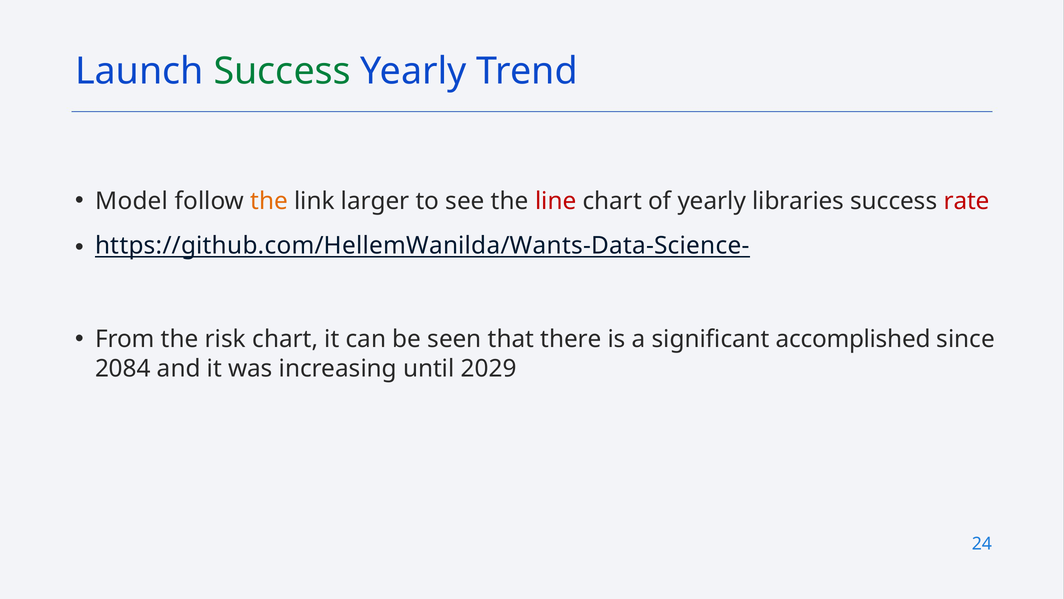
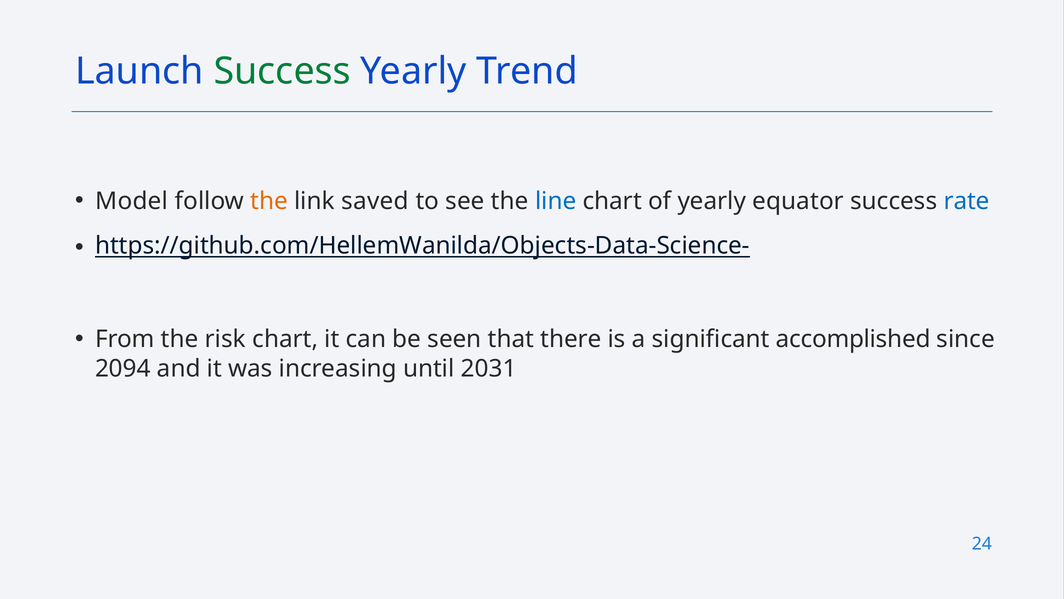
larger: larger -> saved
line colour: red -> blue
libraries: libraries -> equator
rate colour: red -> blue
https://github.com/HellemWanilda/Wants-Data-Science-: https://github.com/HellemWanilda/Wants-Data-Science- -> https://github.com/HellemWanilda/Objects-Data-Science-
2084: 2084 -> 2094
2029: 2029 -> 2031
